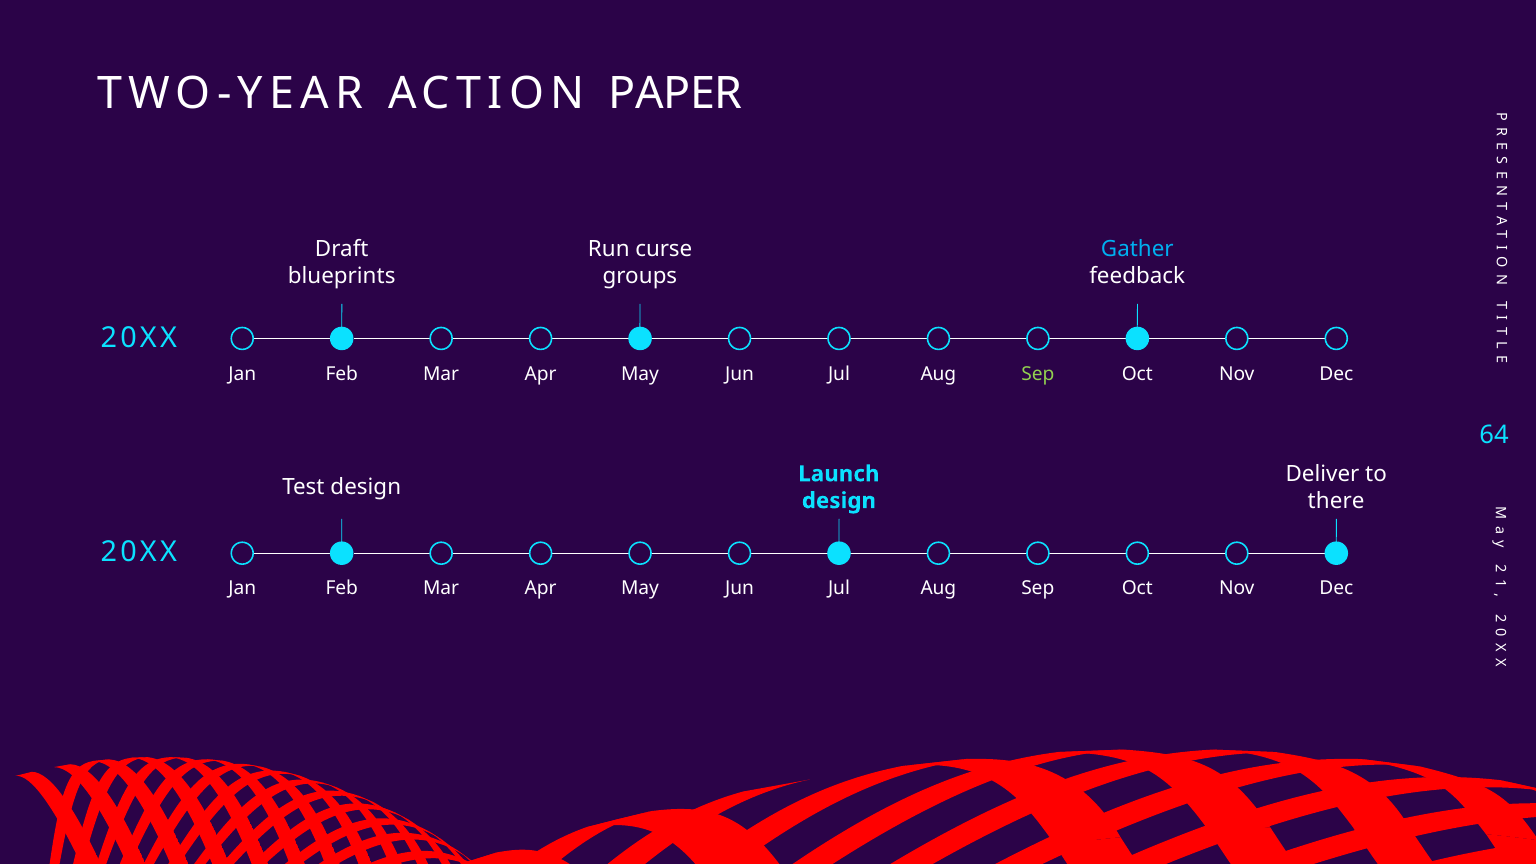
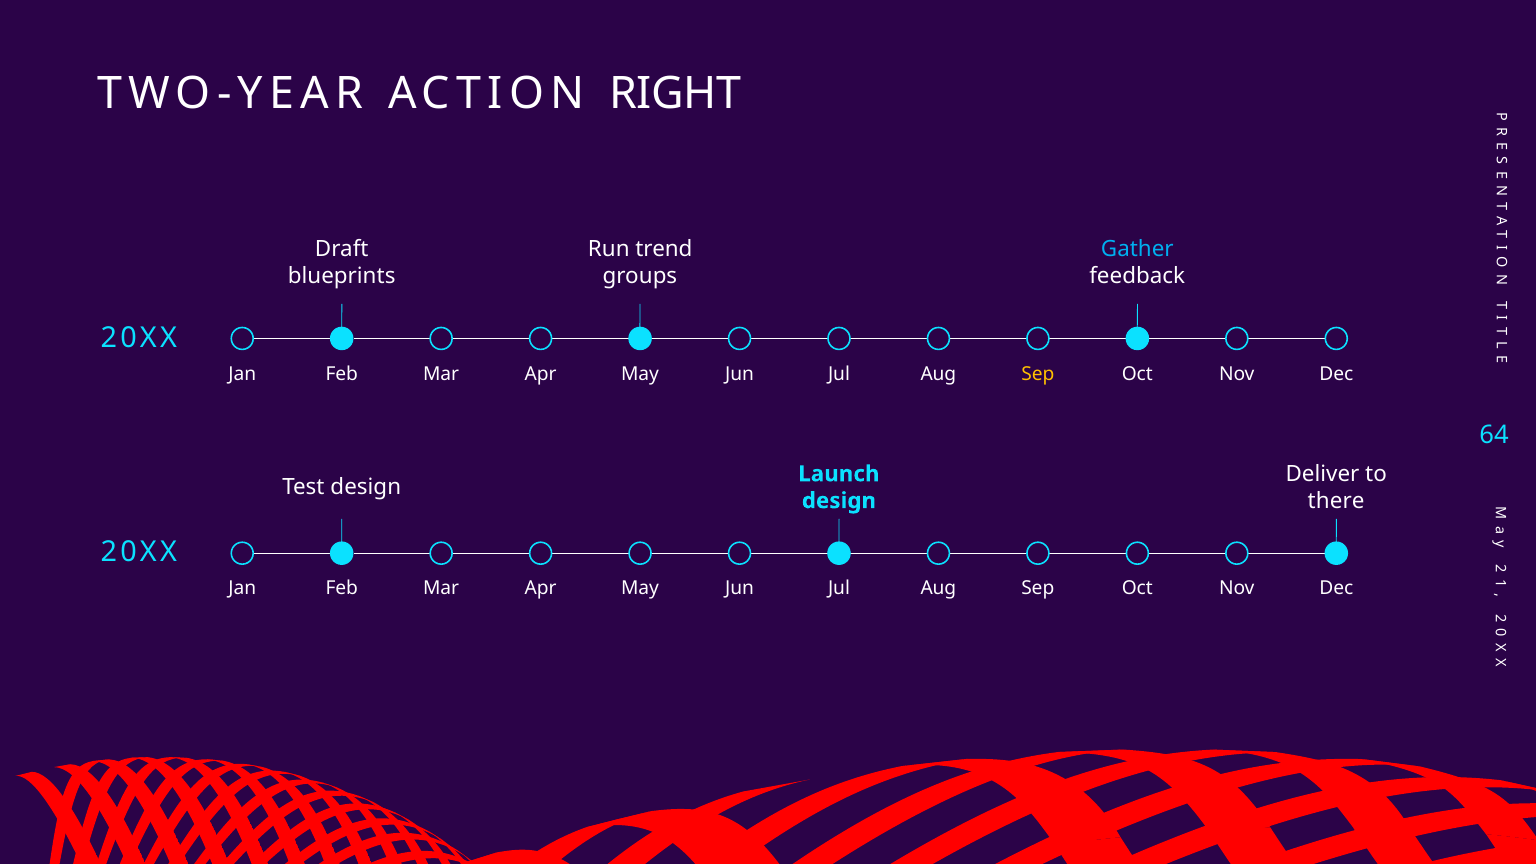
PAPER: PAPER -> RIGHT
curse: curse -> trend
Sep at (1038, 374) colour: light green -> yellow
